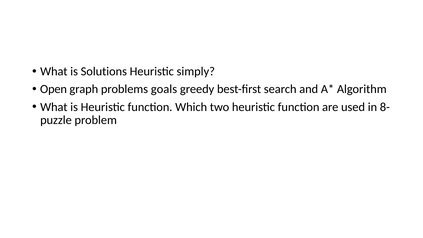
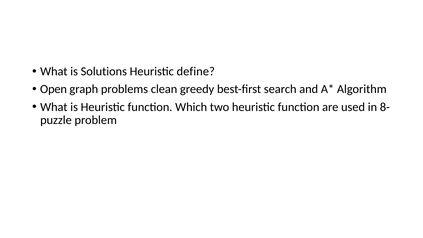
simply: simply -> define
goals: goals -> clean
